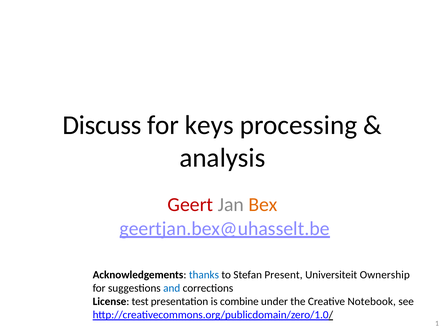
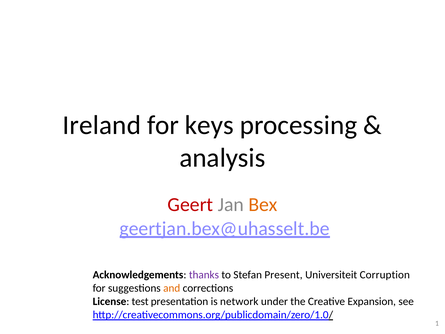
Discuss: Discuss -> Ireland
thanks colour: blue -> purple
Ownership: Ownership -> Corruption
and colour: blue -> orange
combine: combine -> network
Notebook: Notebook -> Expansion
